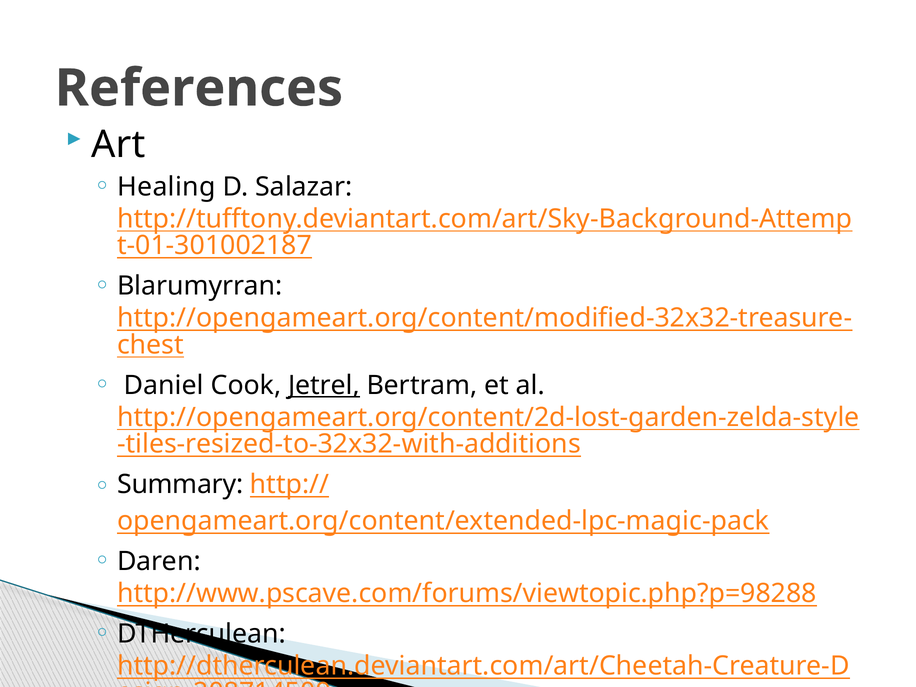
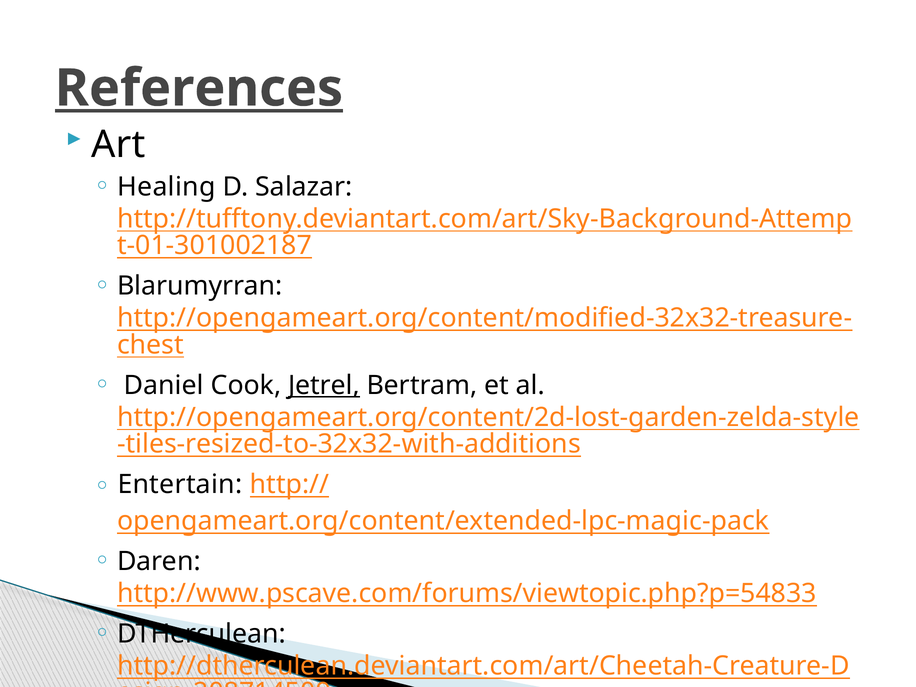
References underline: none -> present
Summary: Summary -> Entertain
http://www.pscave.com/forums/viewtopic.php?p=98288: http://www.pscave.com/forums/viewtopic.php?p=98288 -> http://www.pscave.com/forums/viewtopic.php?p=54833
